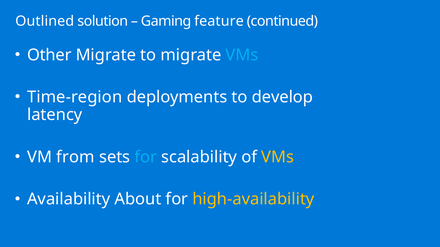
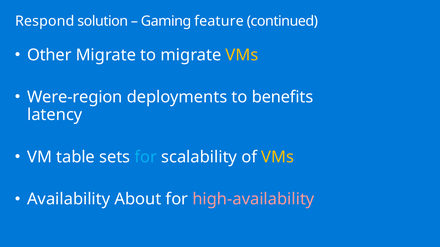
Outlined: Outlined -> Respond
VMs at (242, 55) colour: light blue -> yellow
Time-region: Time-region -> Were-region
develop: develop -> benefits
from: from -> table
high-availability colour: yellow -> pink
